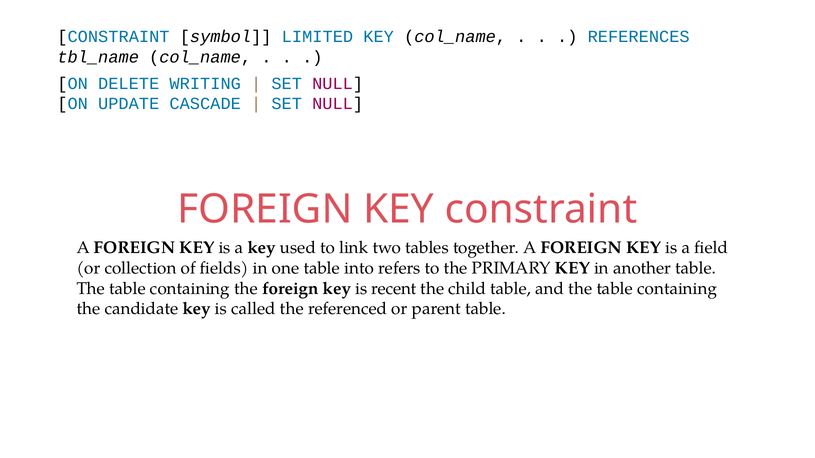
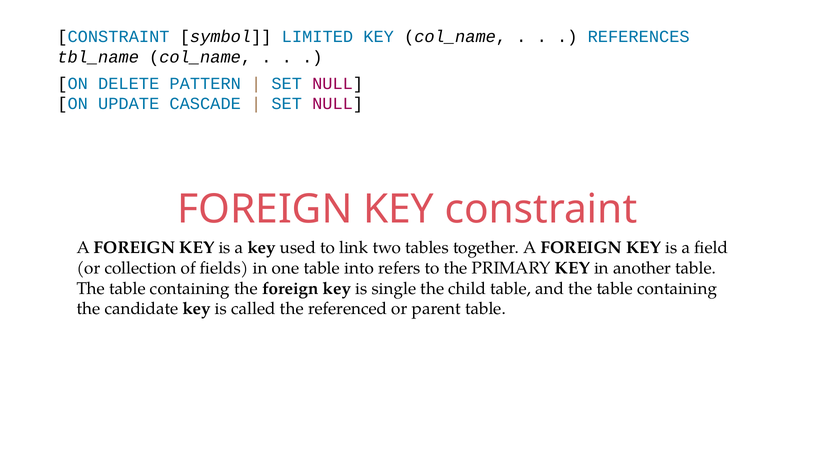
WRITING: WRITING -> PATTERN
recent: recent -> single
